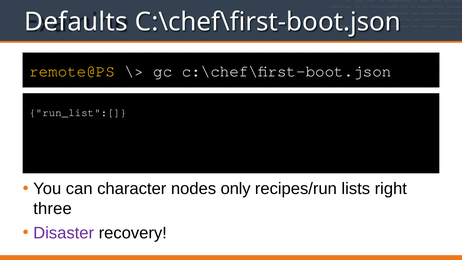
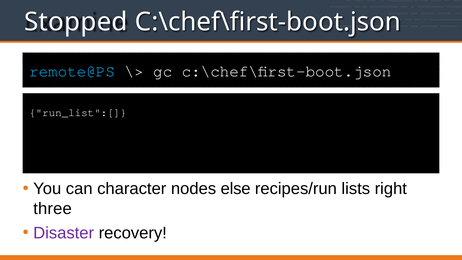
Defaults: Defaults -> Stopped
remote@PS colour: yellow -> light blue
only: only -> else
